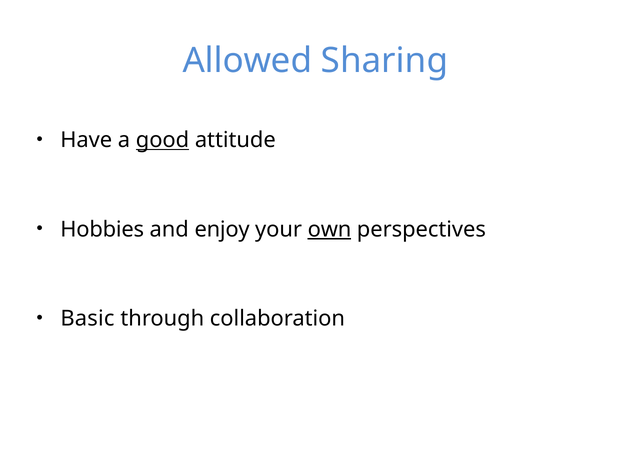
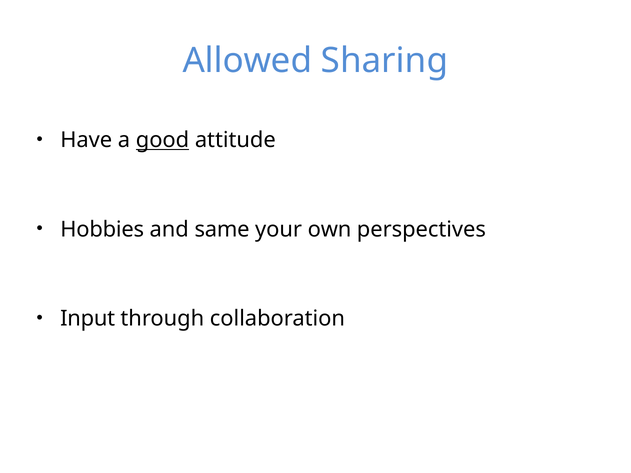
enjoy: enjoy -> same
own underline: present -> none
Basic: Basic -> Input
